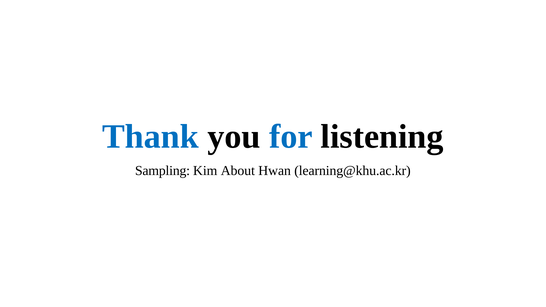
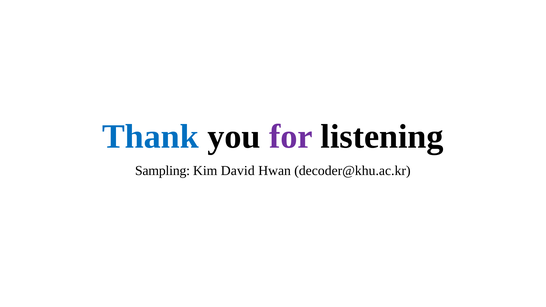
for colour: blue -> purple
About: About -> David
learning@khu.ac.kr: learning@khu.ac.kr -> decoder@khu.ac.kr
